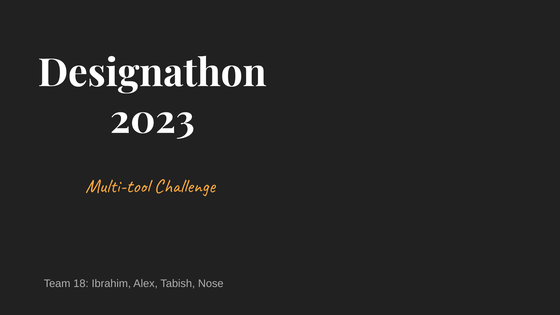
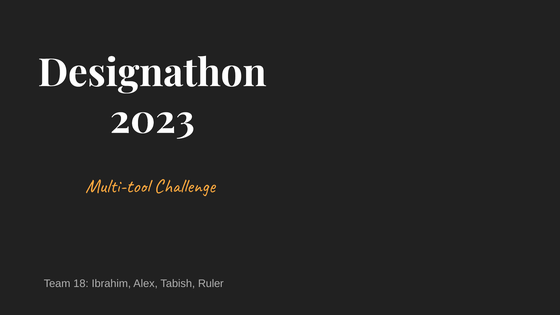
Nose: Nose -> Ruler
